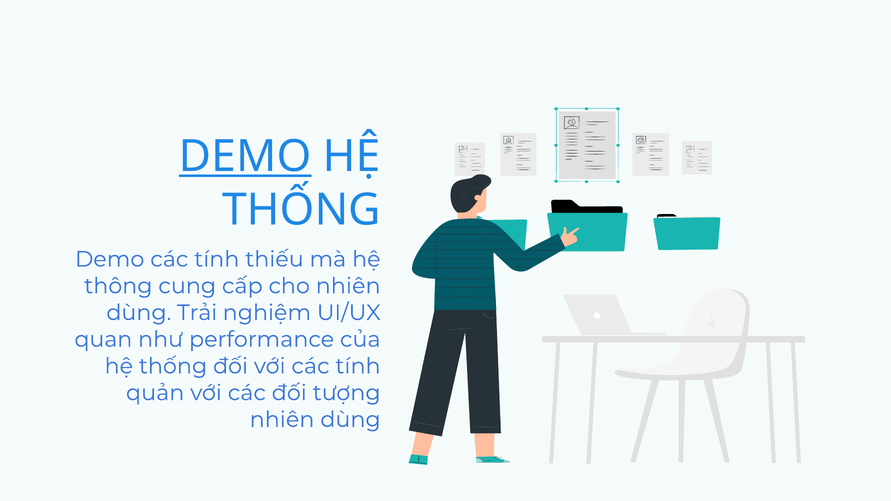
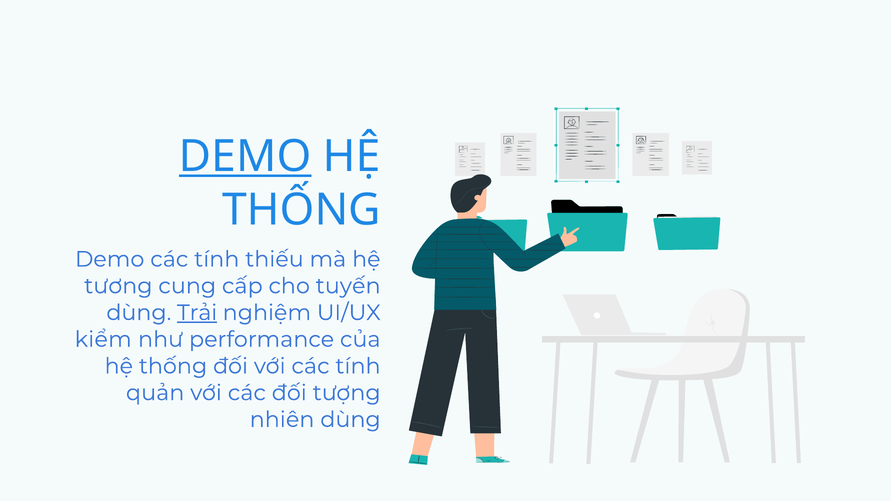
thông: thông -> tương
cho nhiên: nhiên -> tuyến
Trải underline: none -> present
quan: quan -> kiểm
